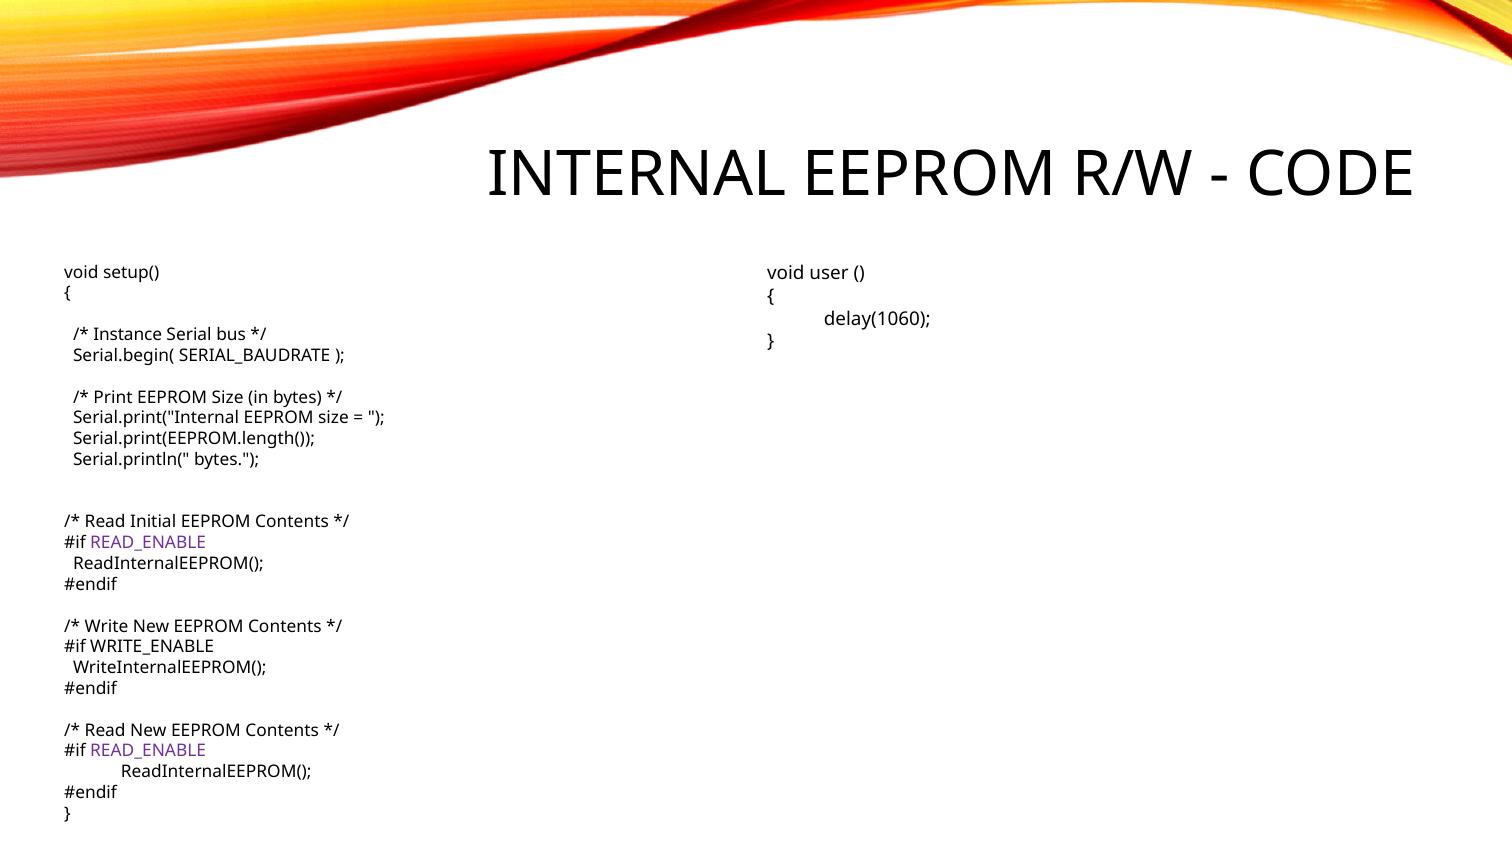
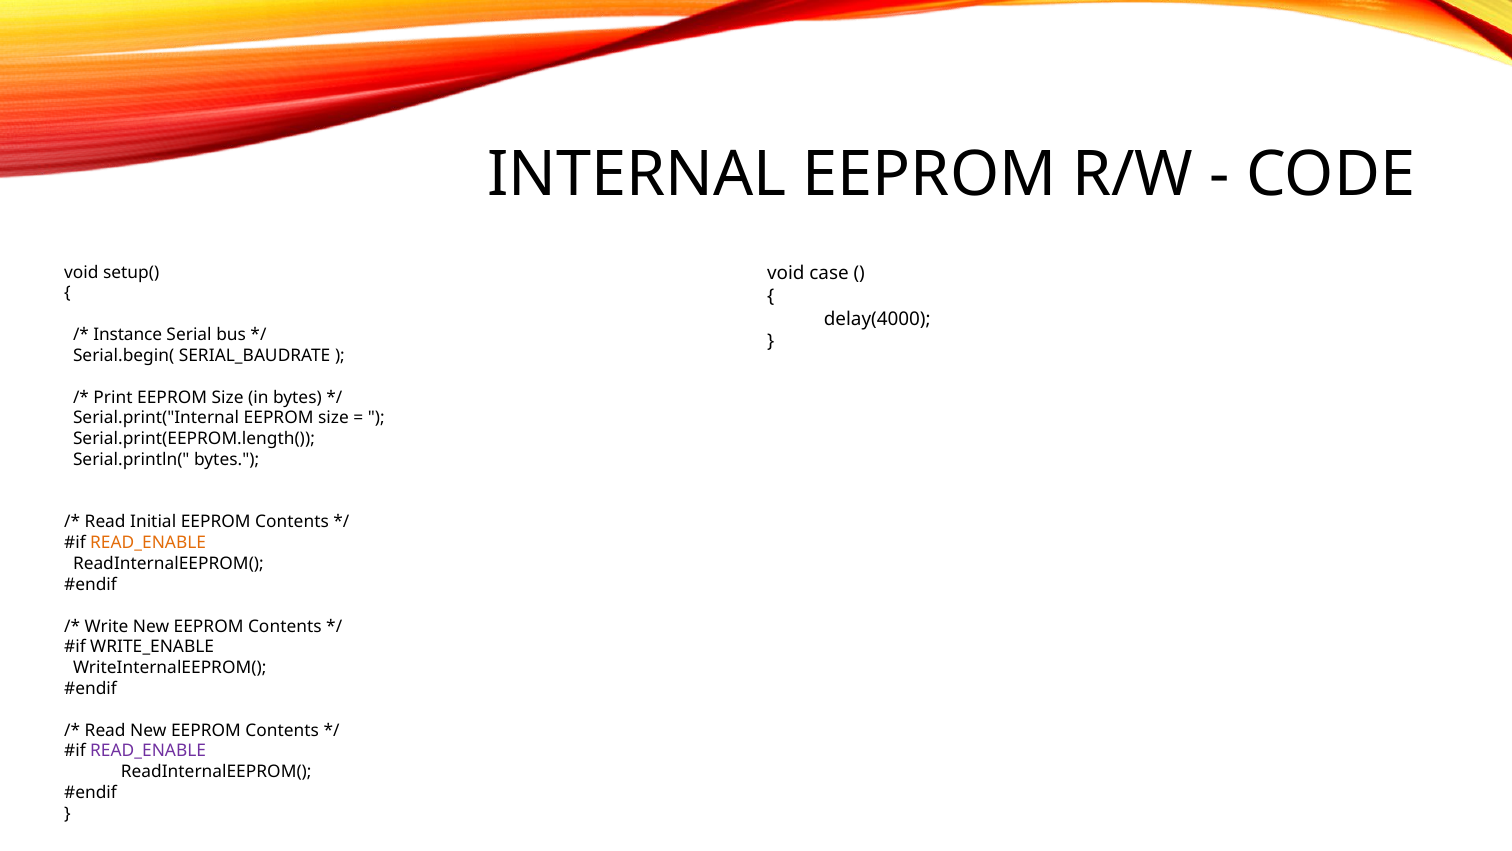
user: user -> case
delay(1060: delay(1060 -> delay(4000
READ_ENABLE at (148, 543) colour: purple -> orange
